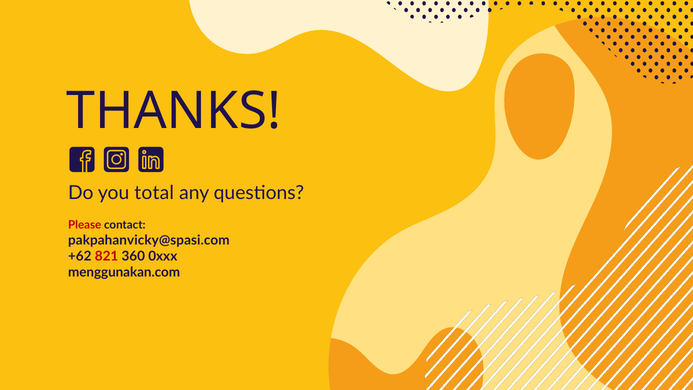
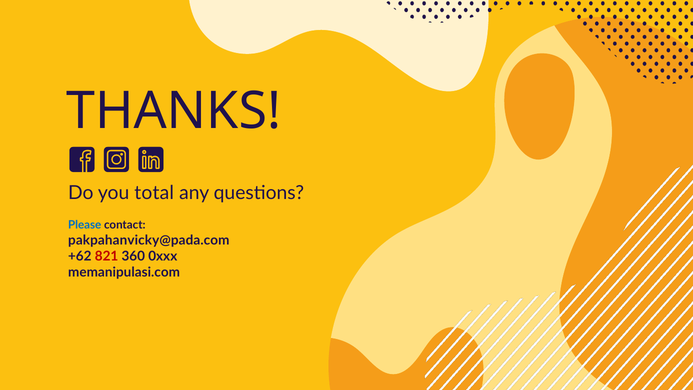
Please colour: red -> blue
pakpahanvicky@spasi.com: pakpahanvicky@spasi.com -> pakpahanvicky@pada.com
menggunakan.com: menggunakan.com -> memanipulasi.com
